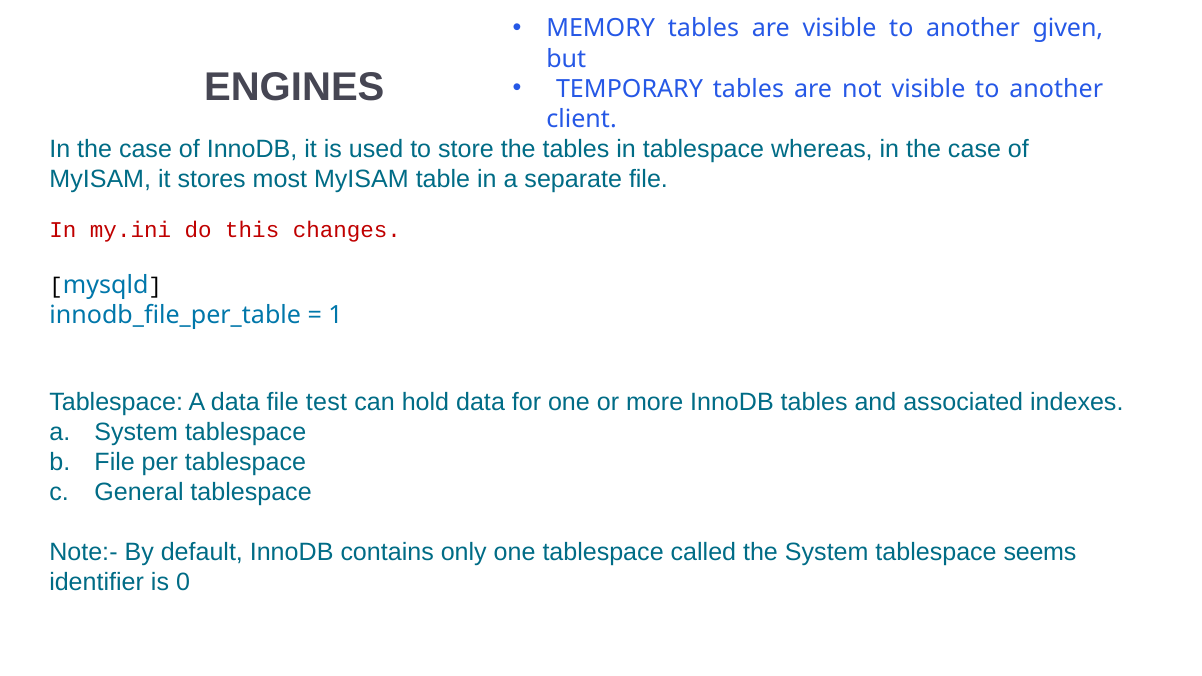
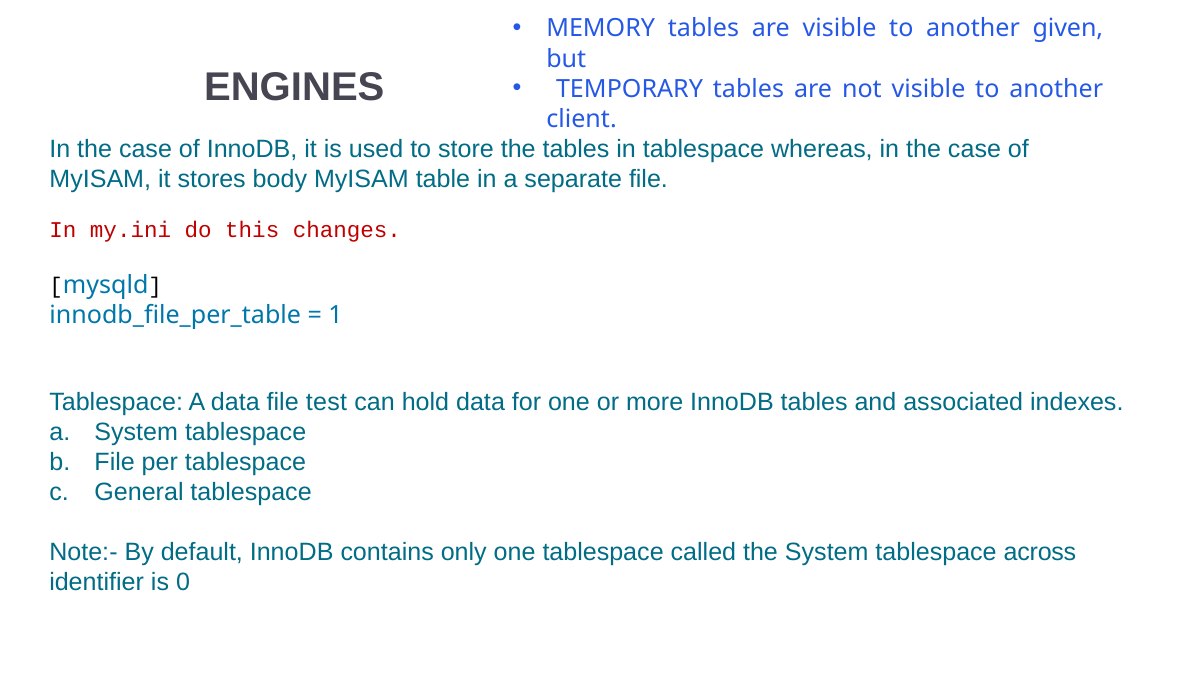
most: most -> body
seems: seems -> across
